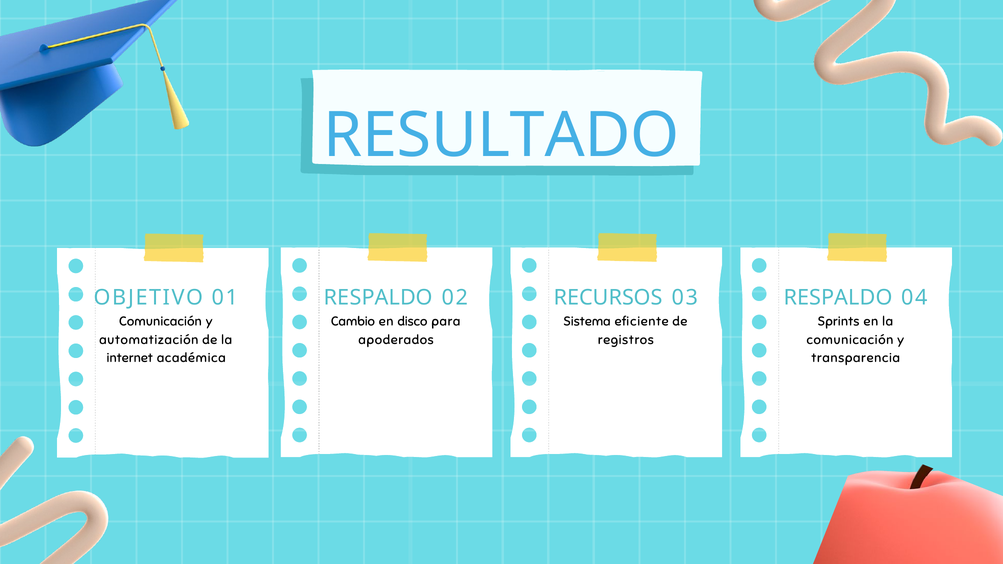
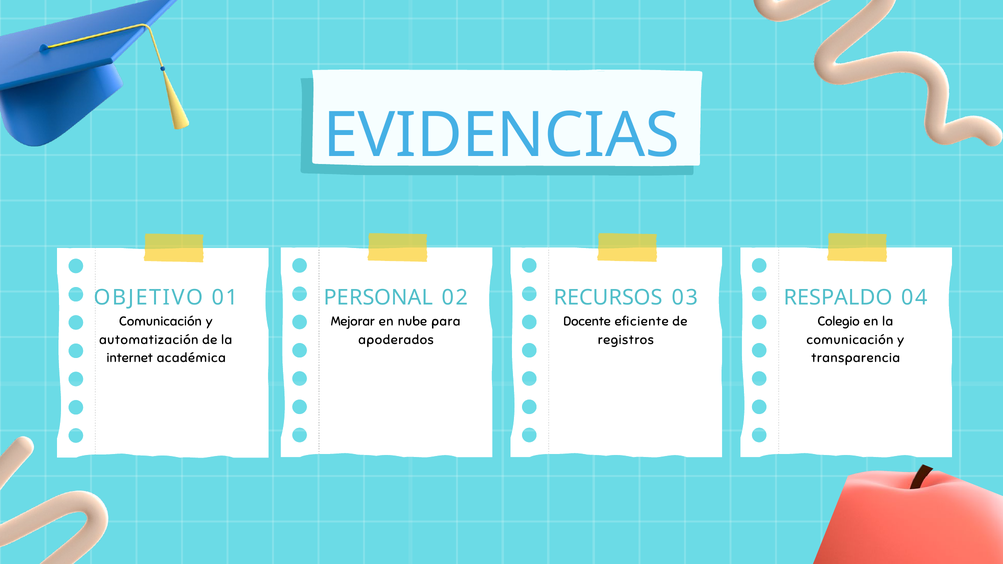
RESULTADO: RESULTADO -> EVIDENCIAS
RESPALDO at (378, 298): RESPALDO -> PERSONAL
Cambio: Cambio -> Mejorar
disco: disco -> nube
Sistema: Sistema -> Docente
Sprints: Sprints -> Colegio
